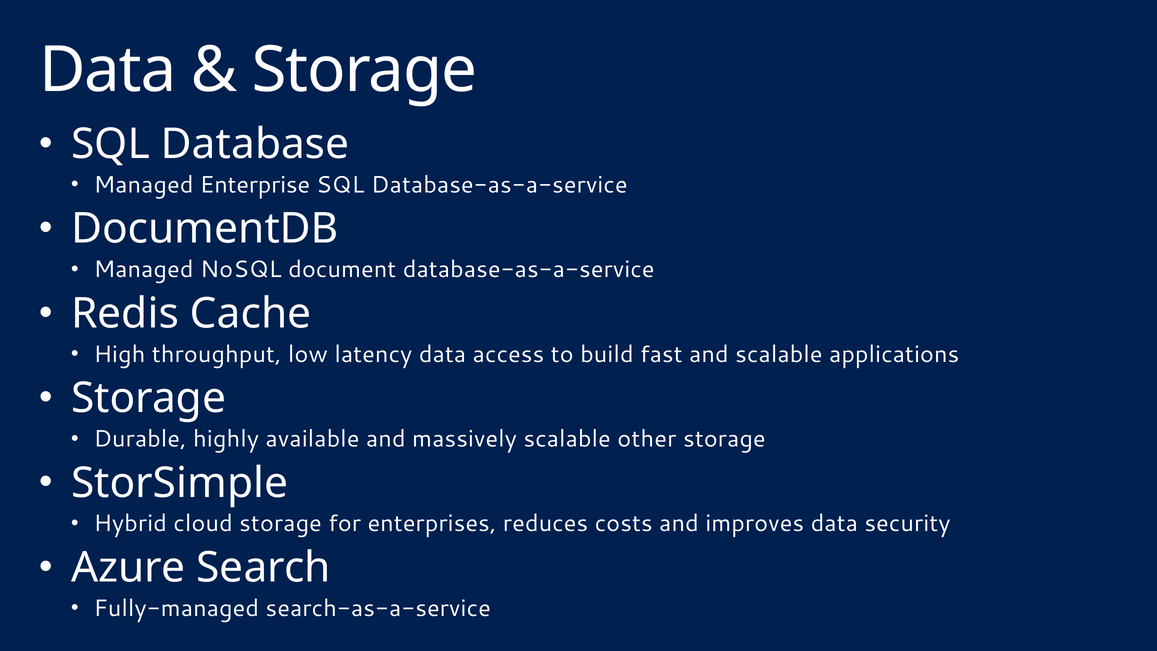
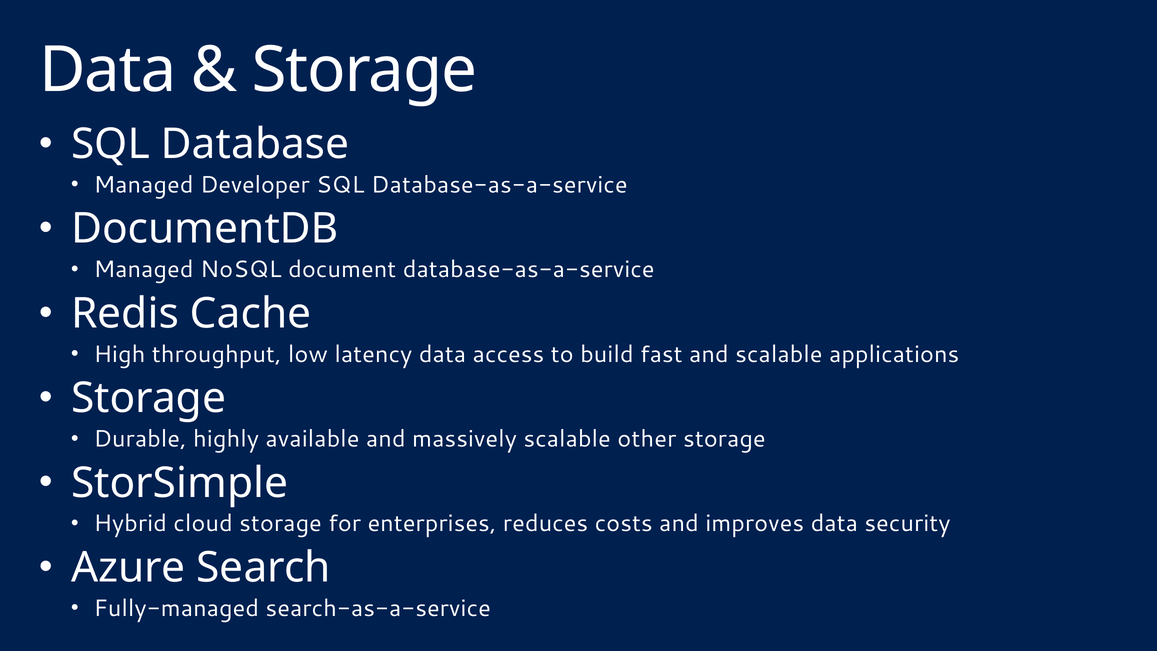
Enterprise: Enterprise -> Developer
